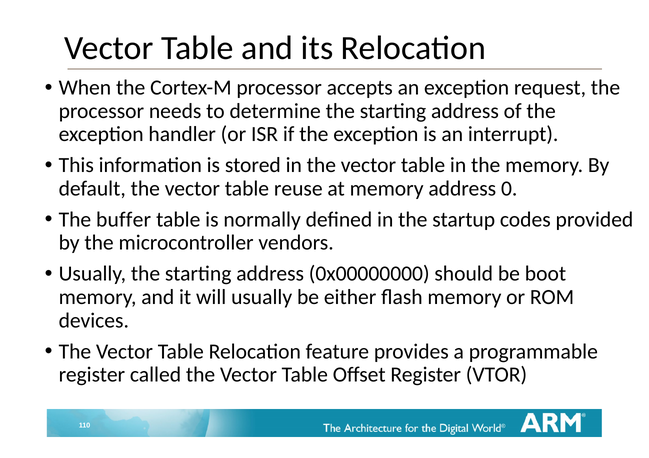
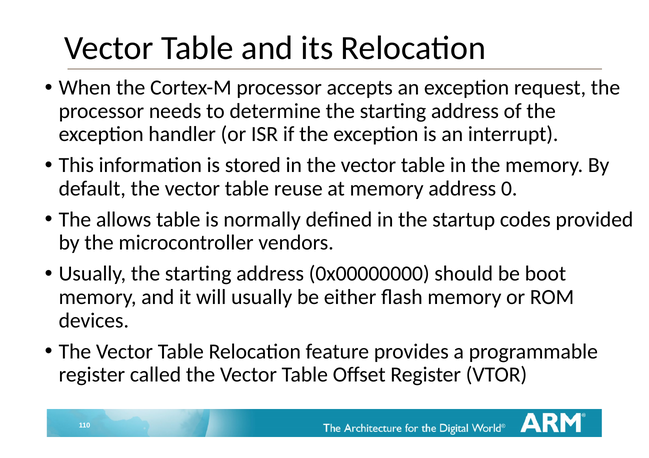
buffer: buffer -> allows
